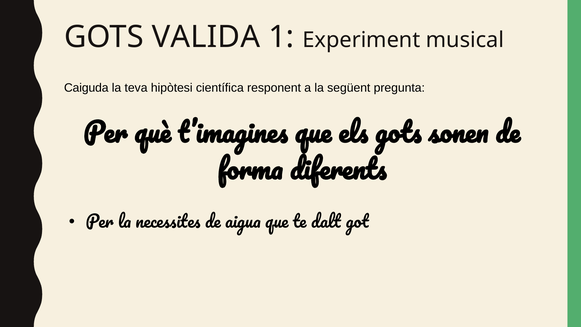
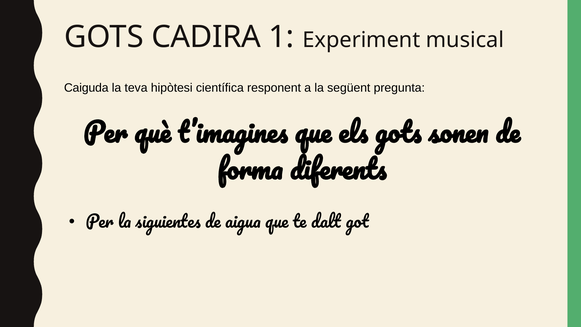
VALIDA: VALIDA -> CADIRA
necessites: necessites -> siguientes
